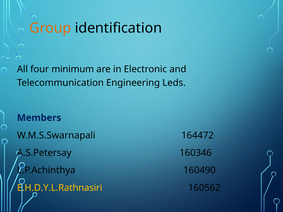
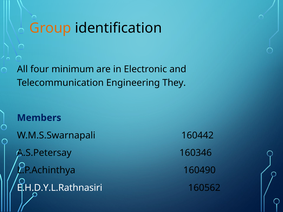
Leds: Leds -> They
164472: 164472 -> 160442
E.H.D.Y.L.Rathnasiri colour: yellow -> white
